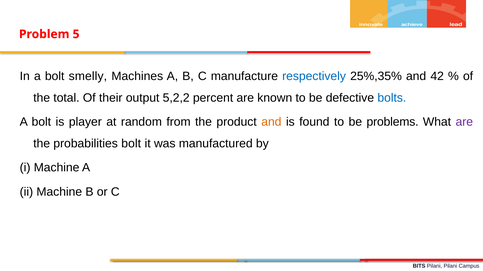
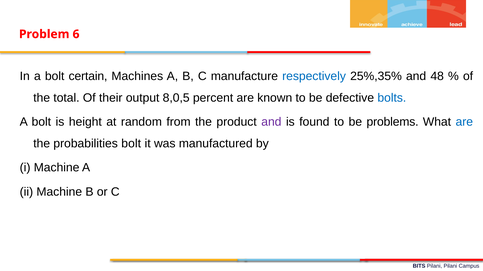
5: 5 -> 6
smelly: smelly -> certain
42: 42 -> 48
5,2,2: 5,2,2 -> 8,0,5
player: player -> height
and at (271, 122) colour: orange -> purple
are at (464, 122) colour: purple -> blue
